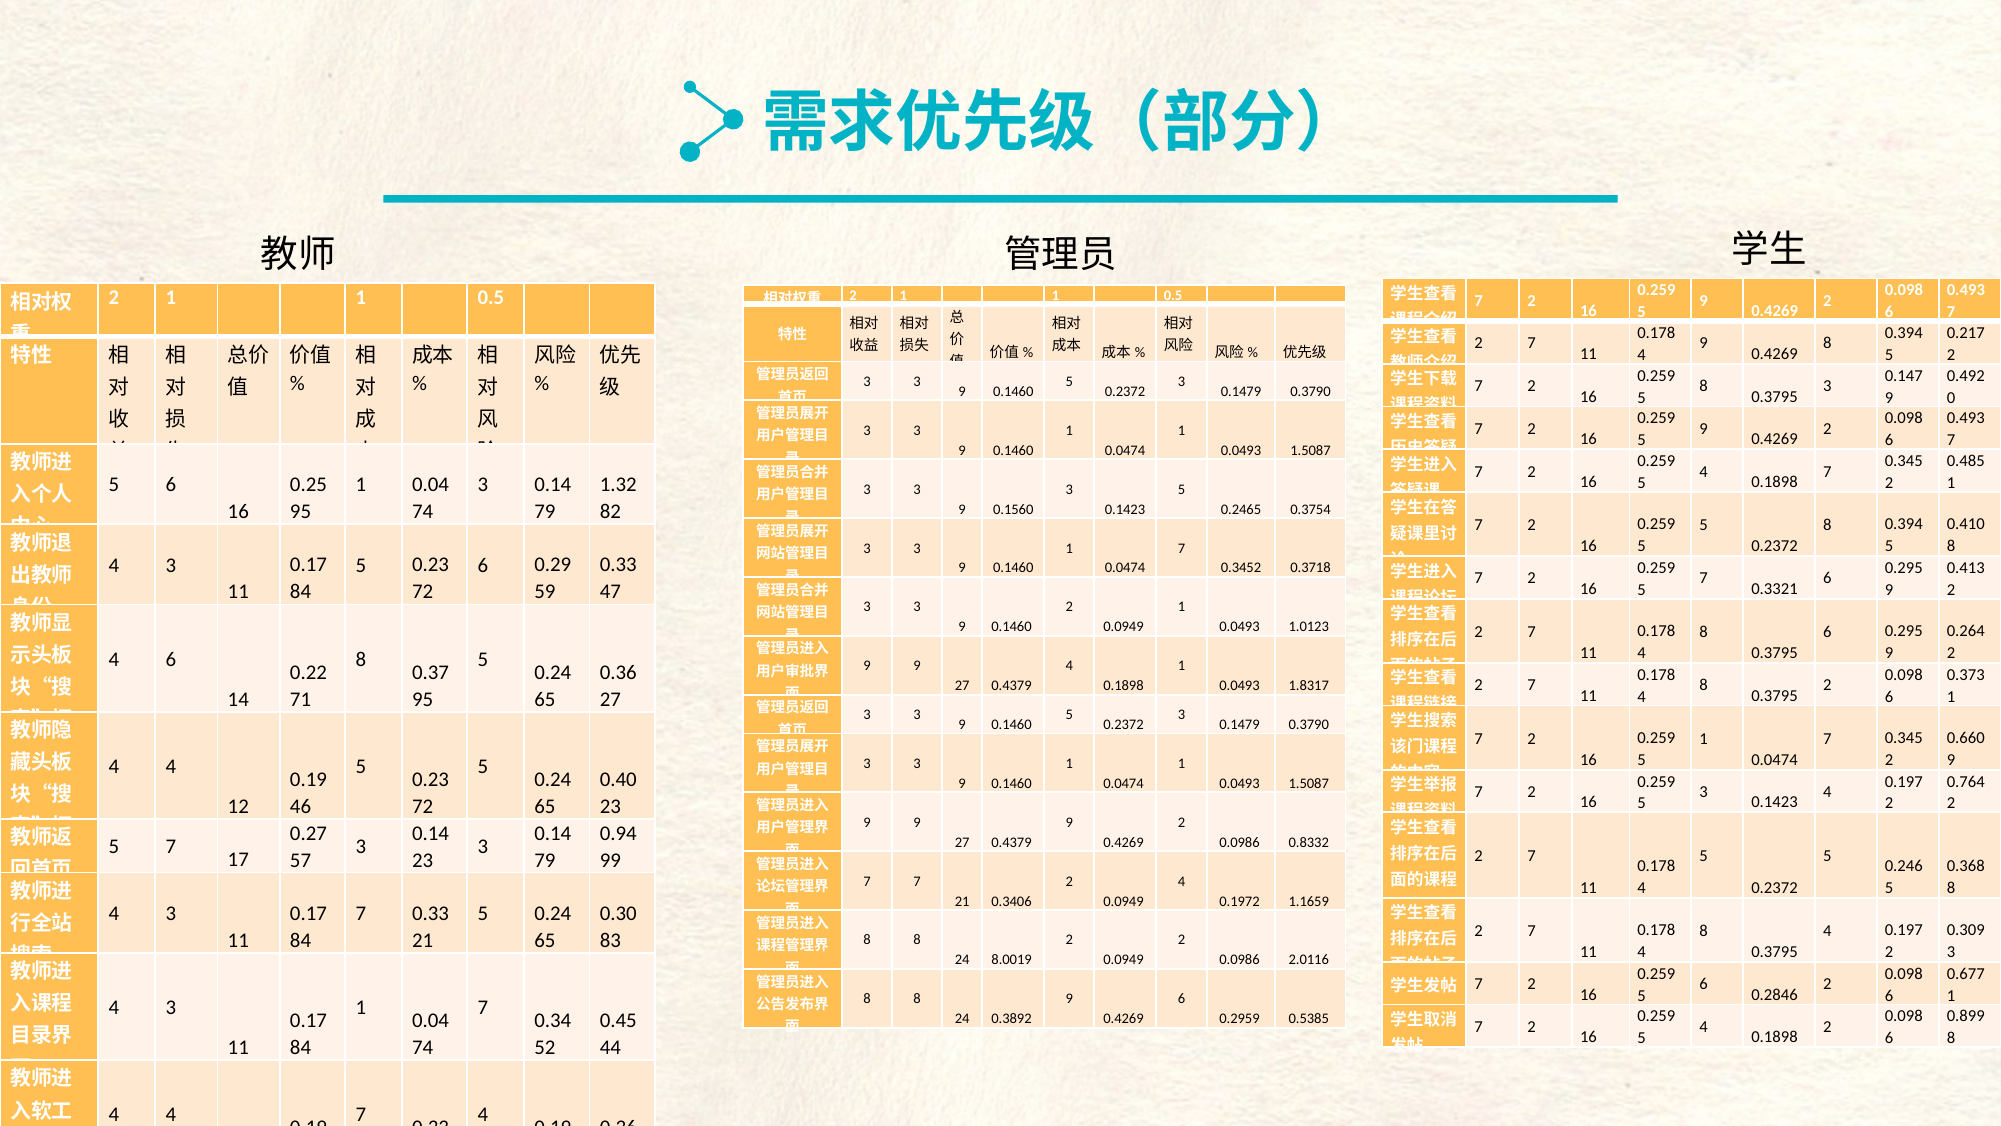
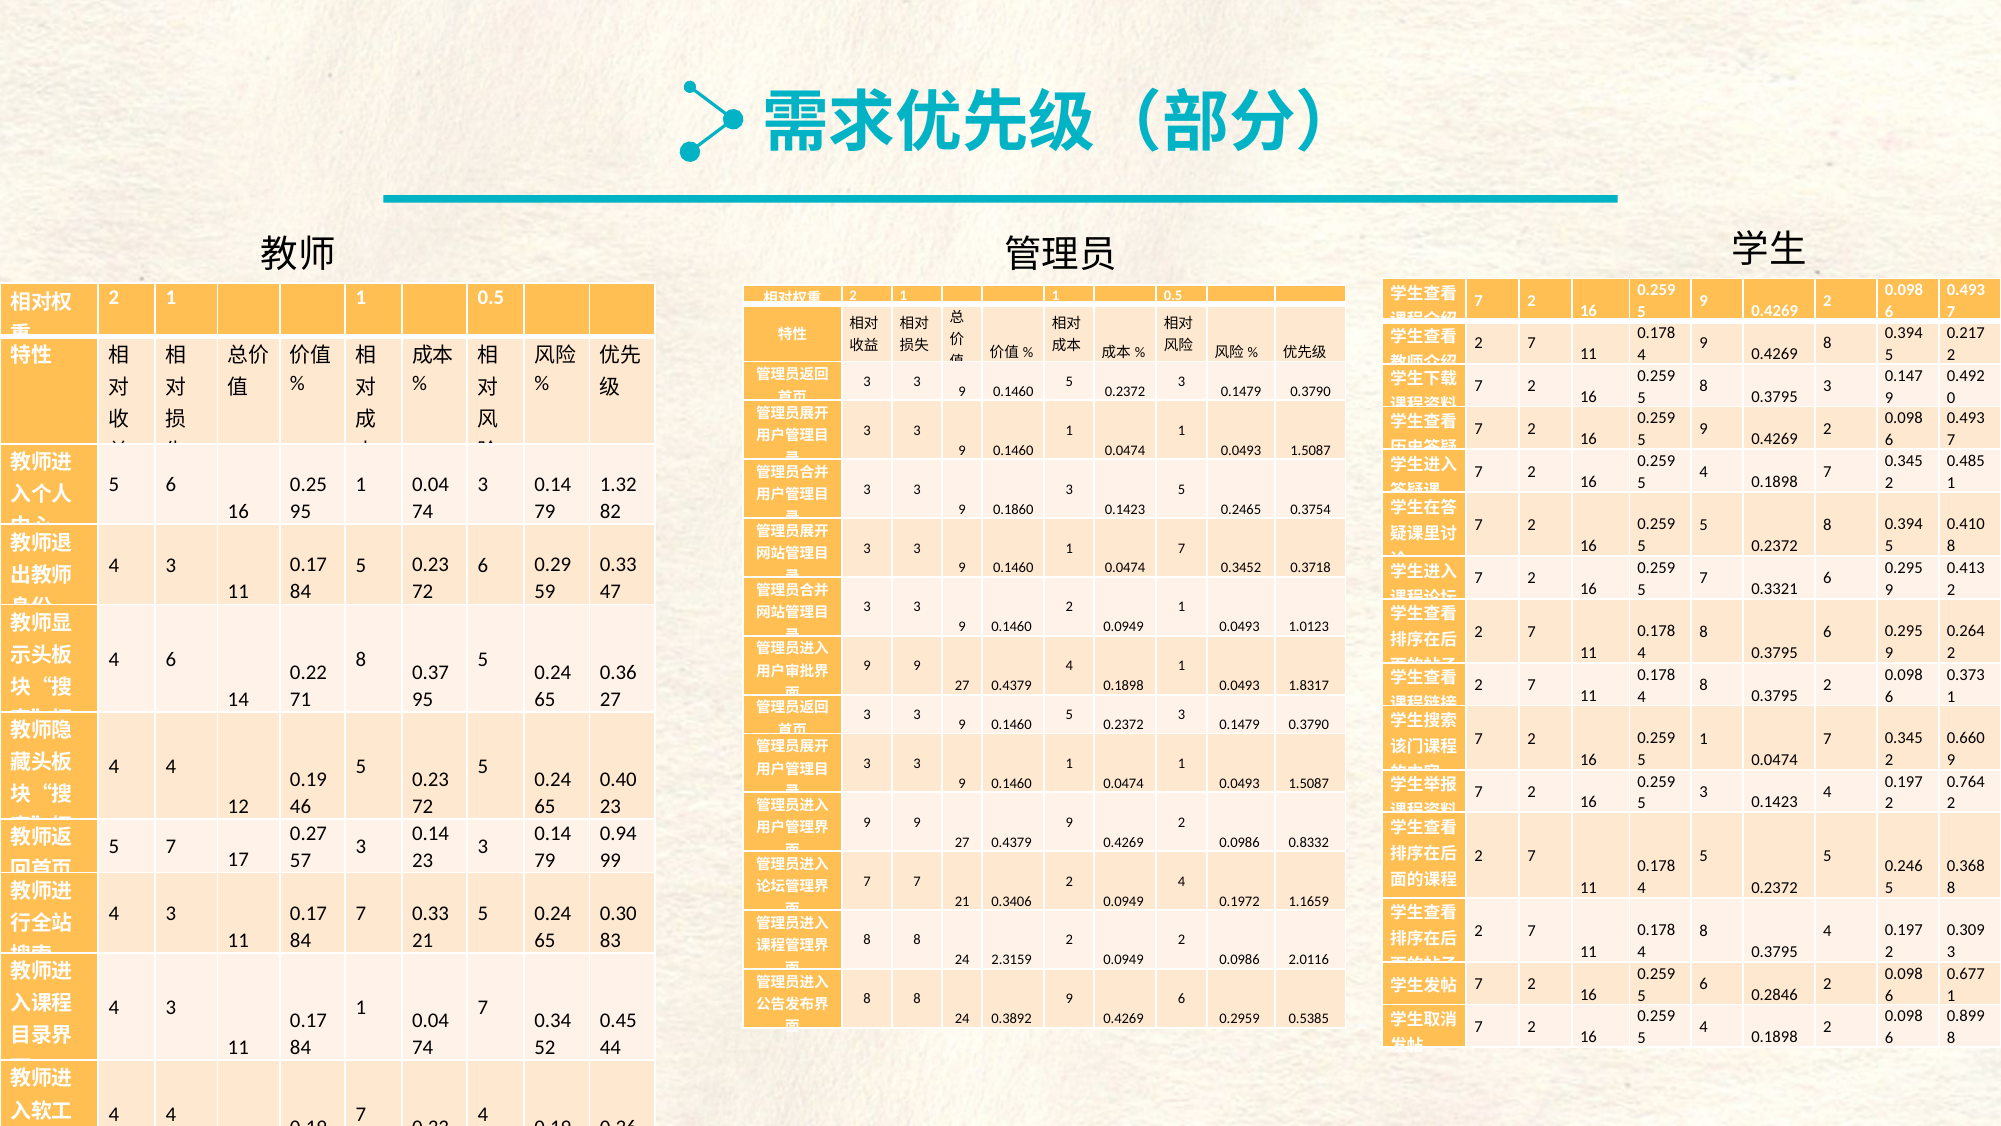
0.1560: 0.1560 -> 0.1860
8.0019: 8.0019 -> 2.3159
